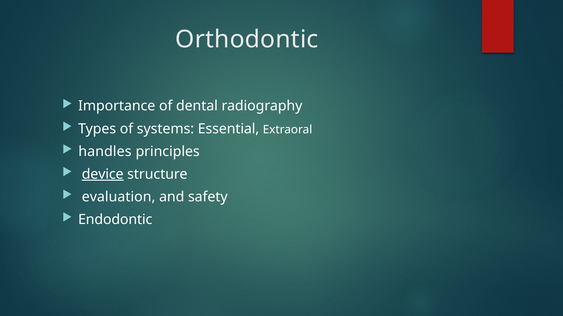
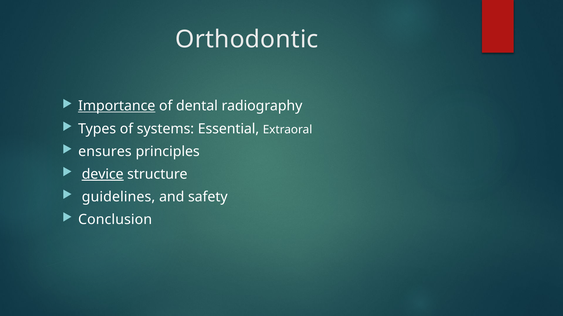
Importance underline: none -> present
handles: handles -> ensures
evaluation: evaluation -> guidelines
Endodontic: Endodontic -> Conclusion
